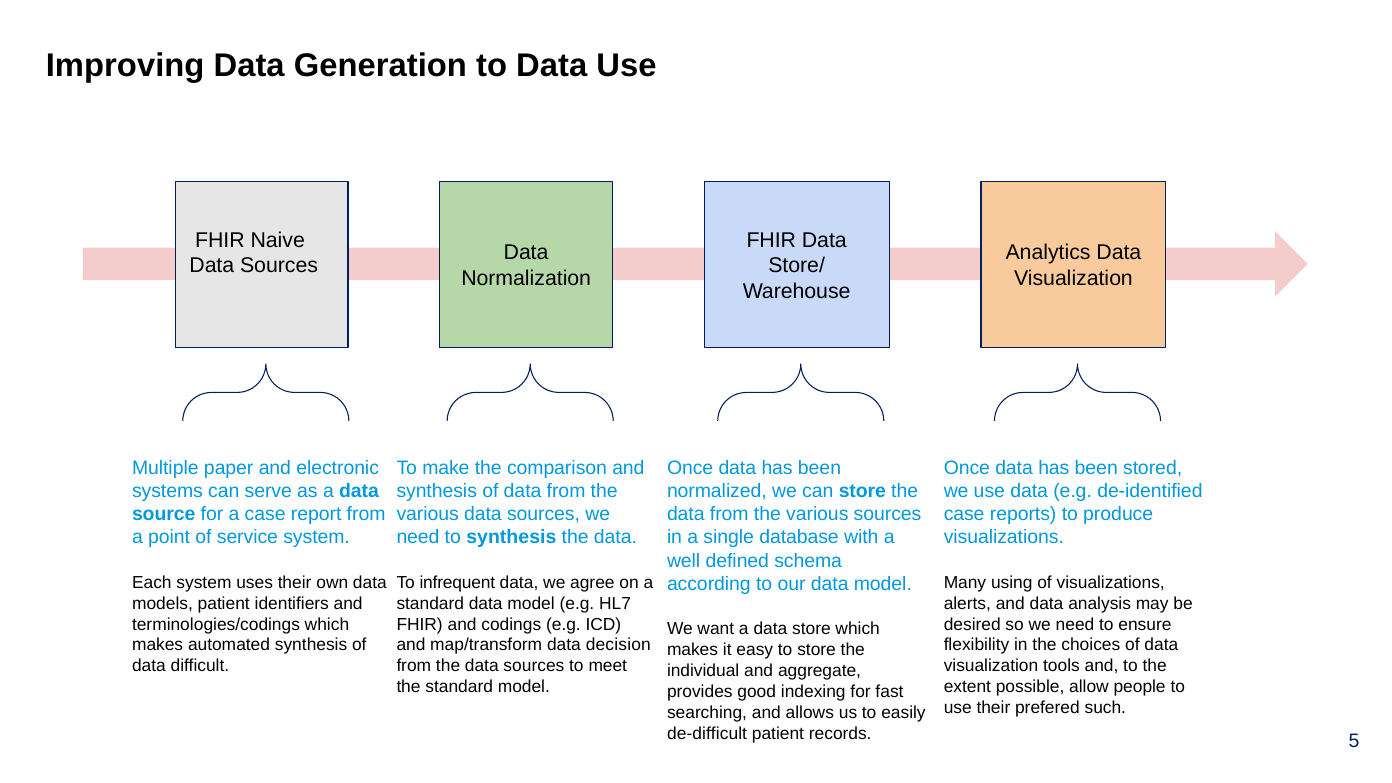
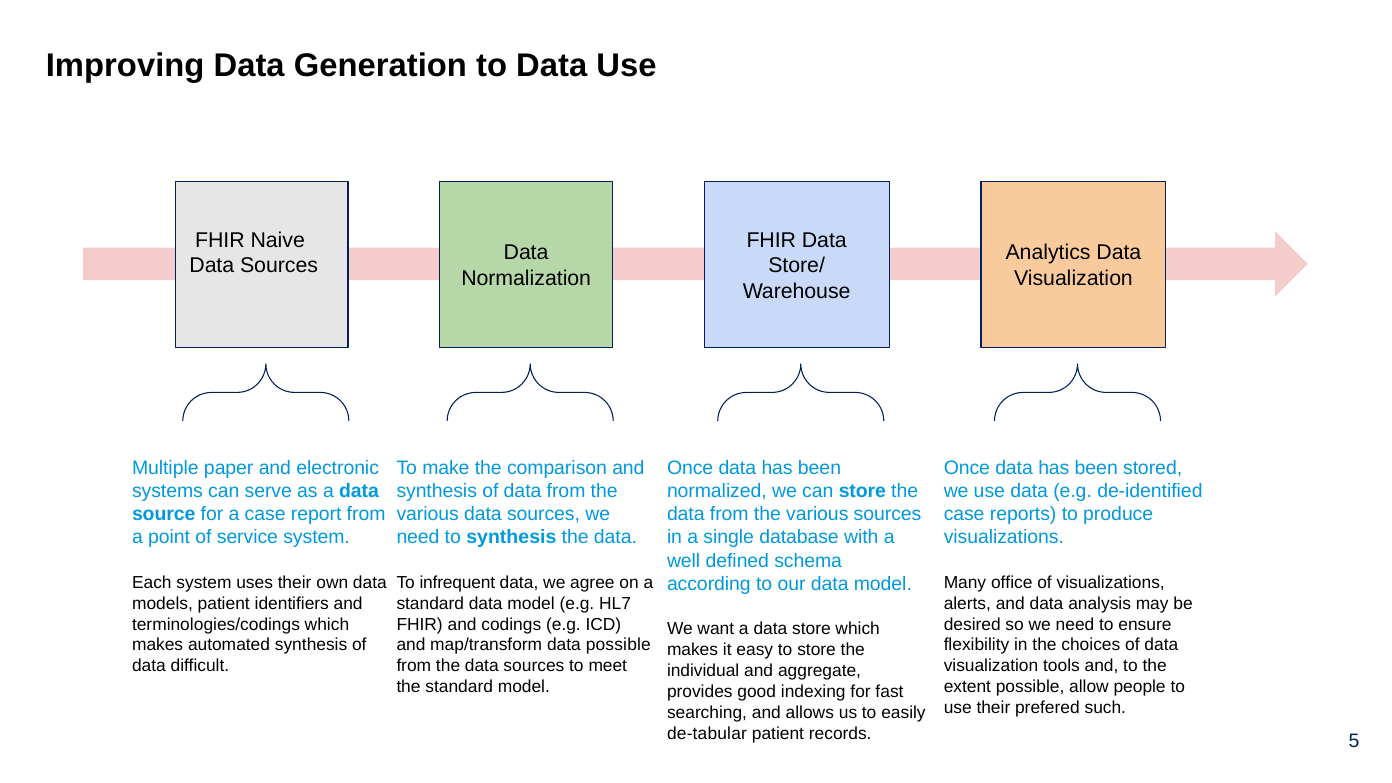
using: using -> office
data decision: decision -> possible
de-difficult: de-difficult -> de-tabular
